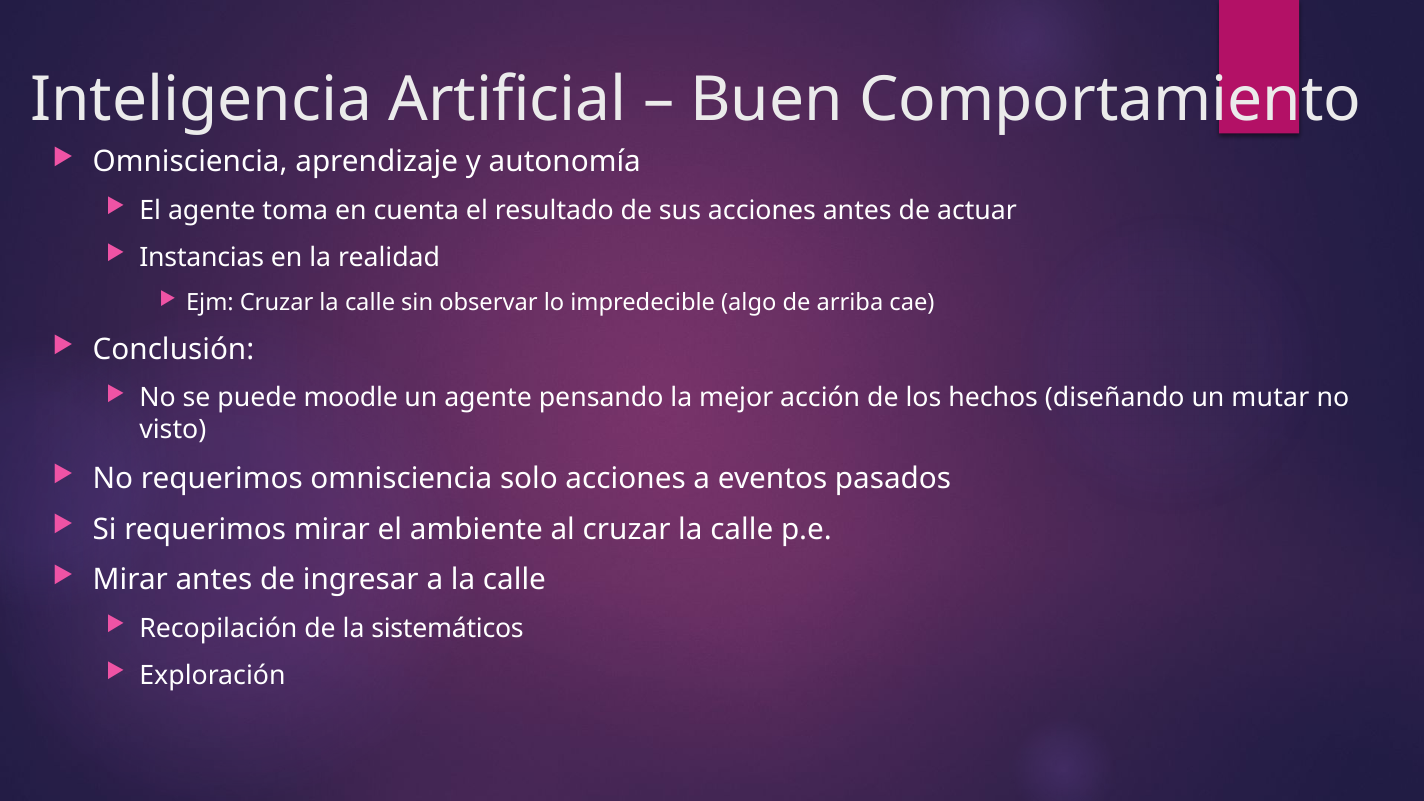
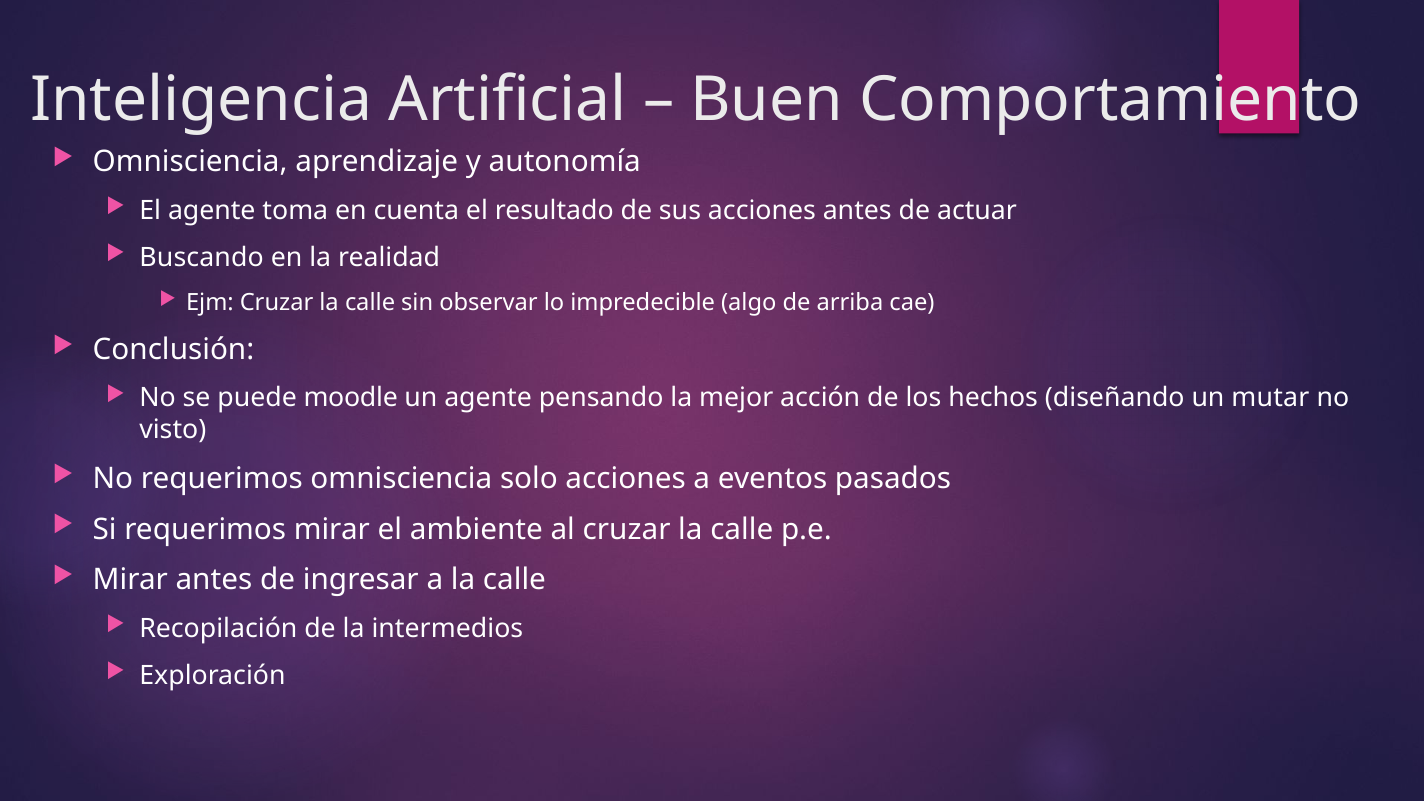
Instancias: Instancias -> Buscando
sistemáticos: sistemáticos -> intermedios
